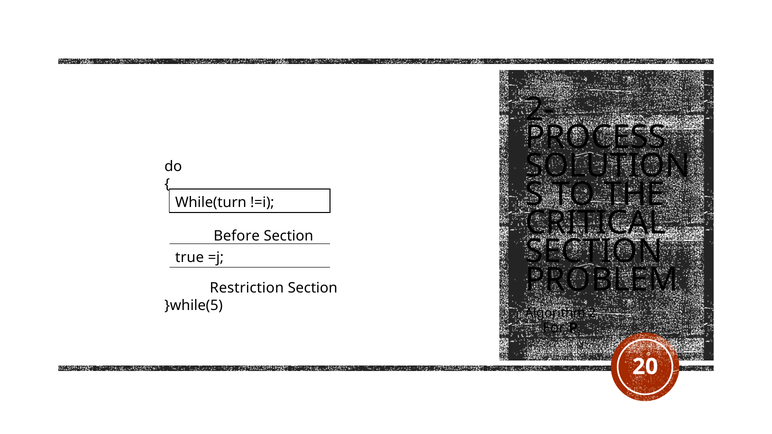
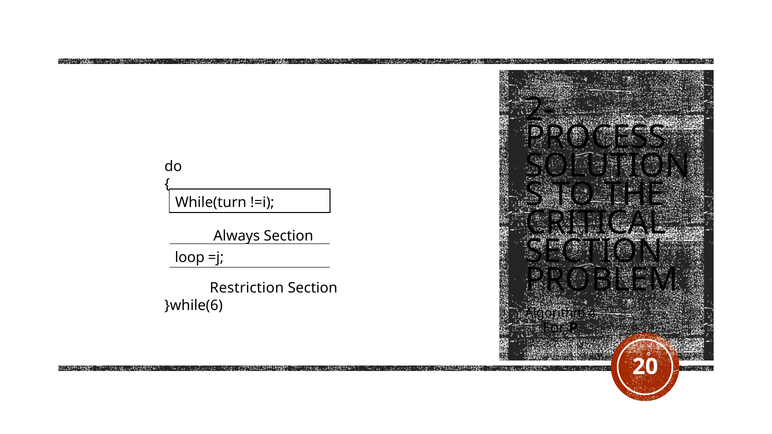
Before: Before -> Always
true: true -> loop
}while(5: }while(5 -> }while(6
2: 2 -> 4
